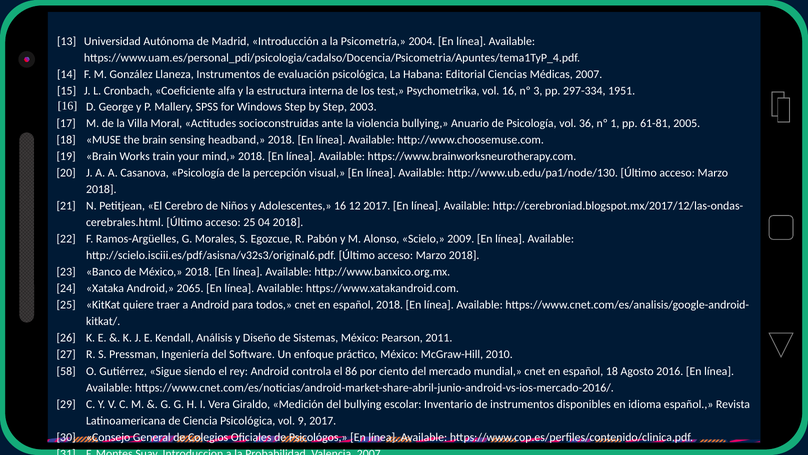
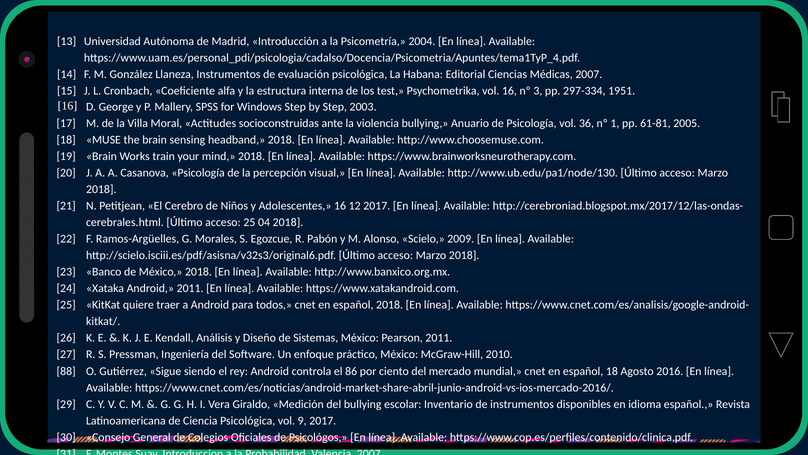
Android 2065: 2065 -> 2011
58: 58 -> 88
